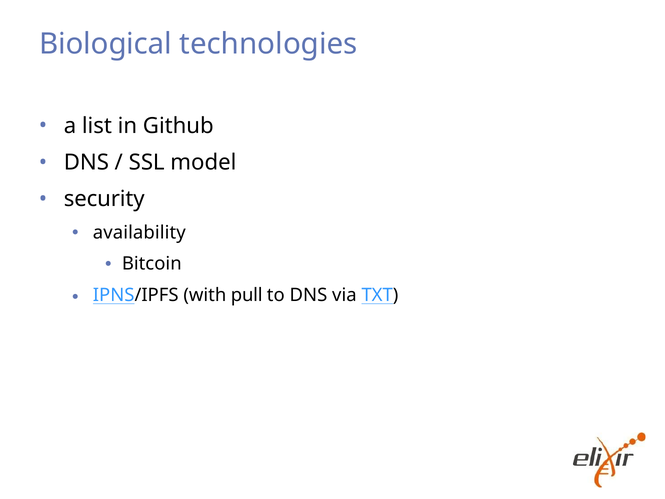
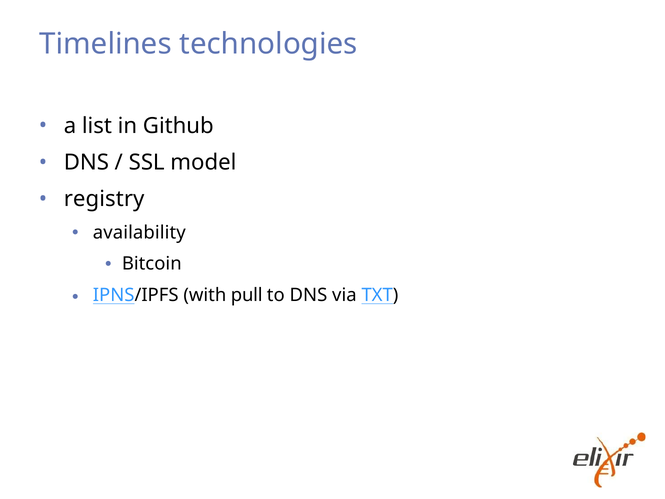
Biological: Biological -> Timelines
security: security -> registry
